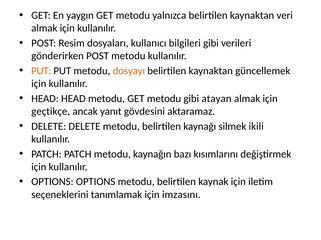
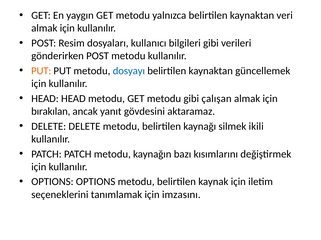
dosyayı colour: orange -> blue
atayan: atayan -> çalışan
geçtikçe: geçtikçe -> bırakılan
